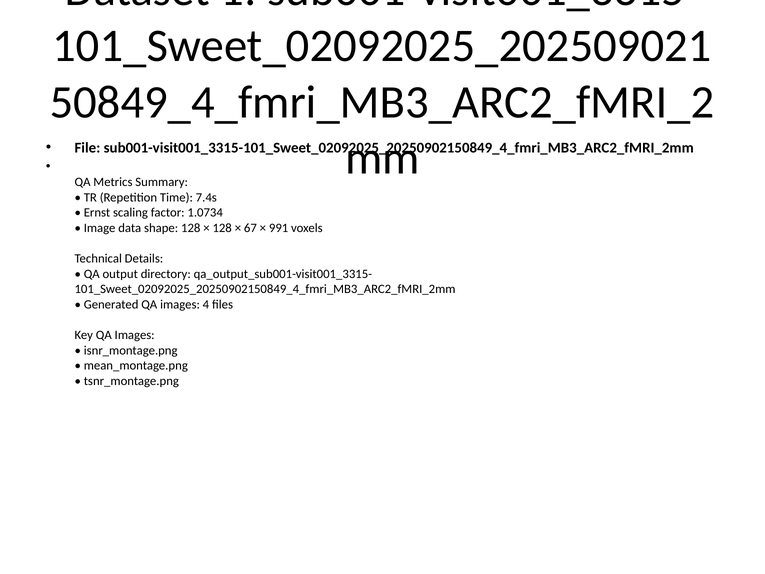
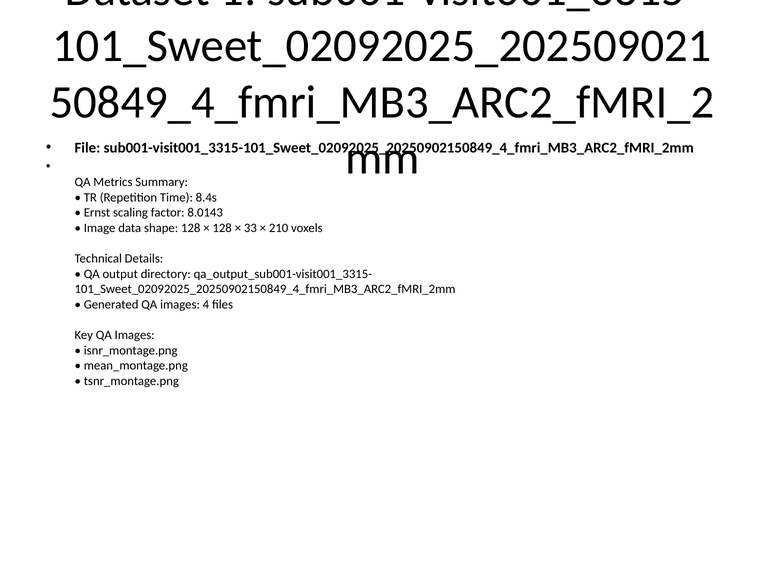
7.4s: 7.4s -> 8.4s
1.0734: 1.0734 -> 8.0143
67: 67 -> 33
991: 991 -> 210
